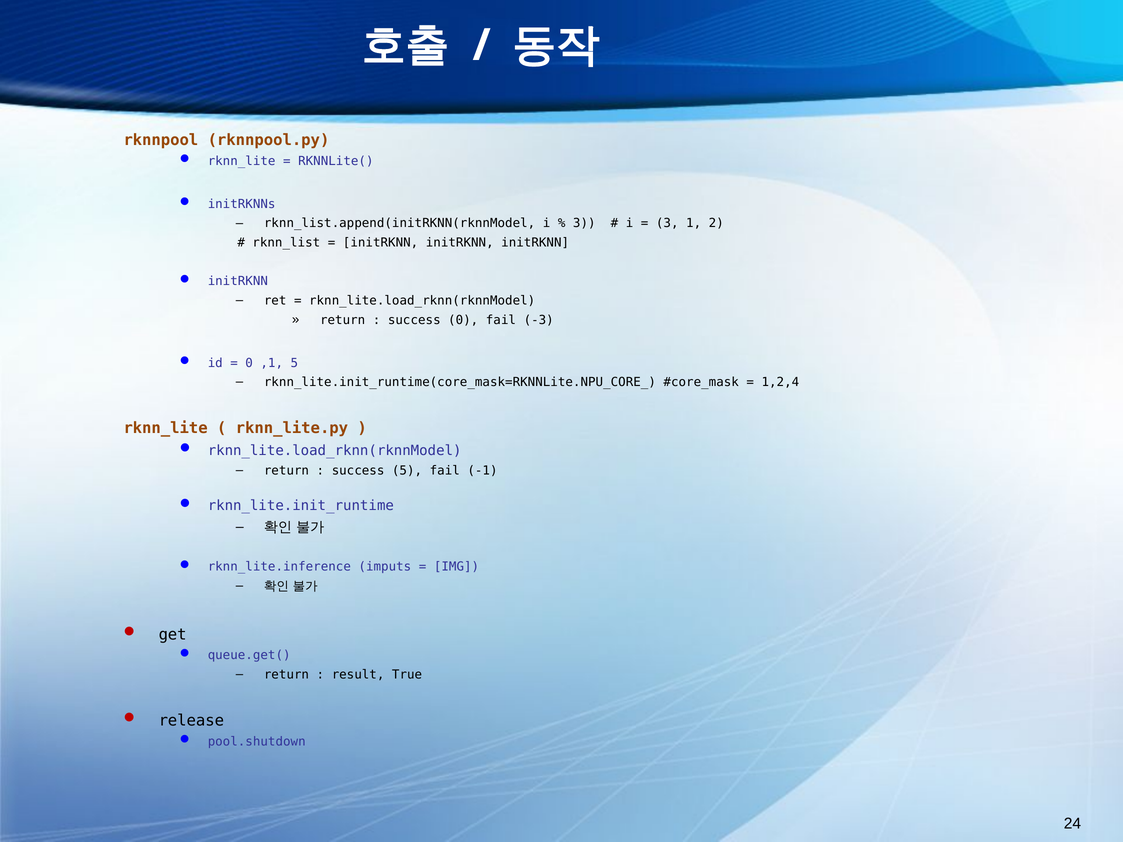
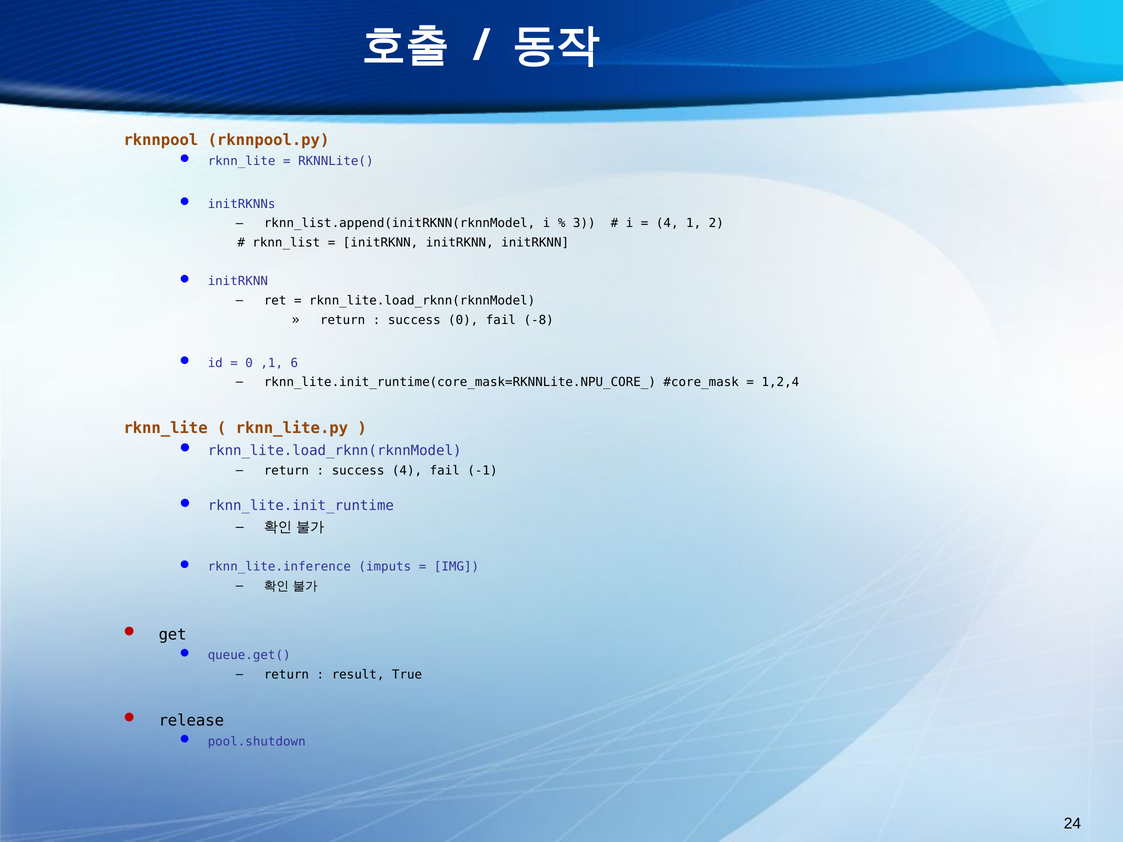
3 at (667, 223): 3 -> 4
-3: -3 -> -8
,1 5: 5 -> 6
success 5: 5 -> 4
